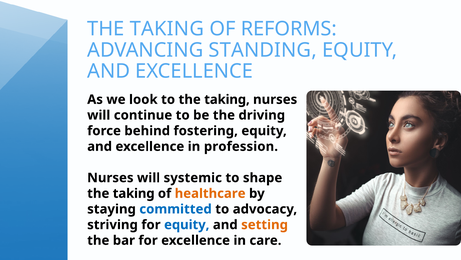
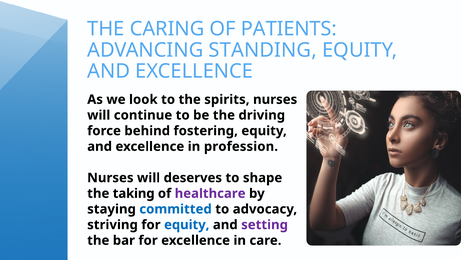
TAKING at (167, 29): TAKING -> CARING
REFORMS: REFORMS -> PATIENTS
to the taking: taking -> spirits
systemic: systemic -> deserves
healthcare colour: orange -> purple
setting colour: orange -> purple
